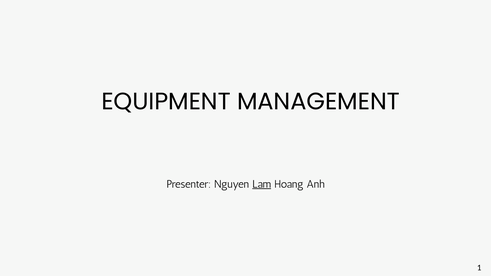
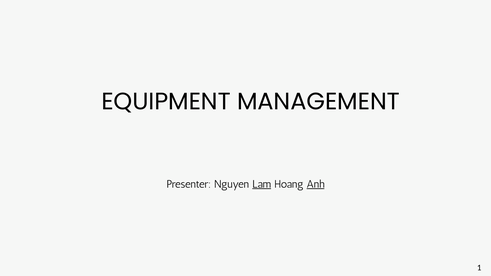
Anh underline: none -> present
